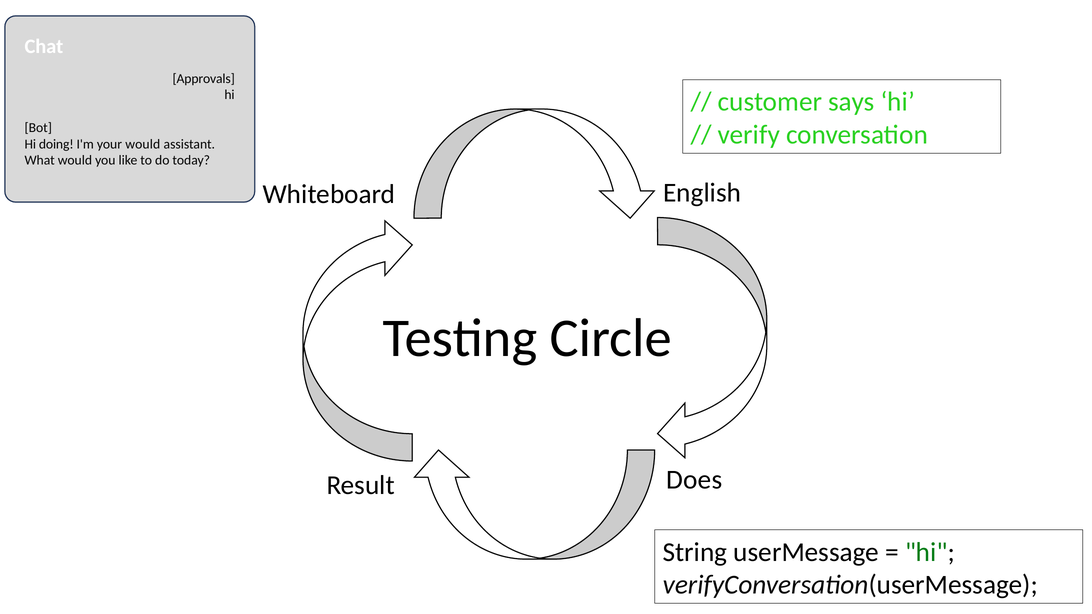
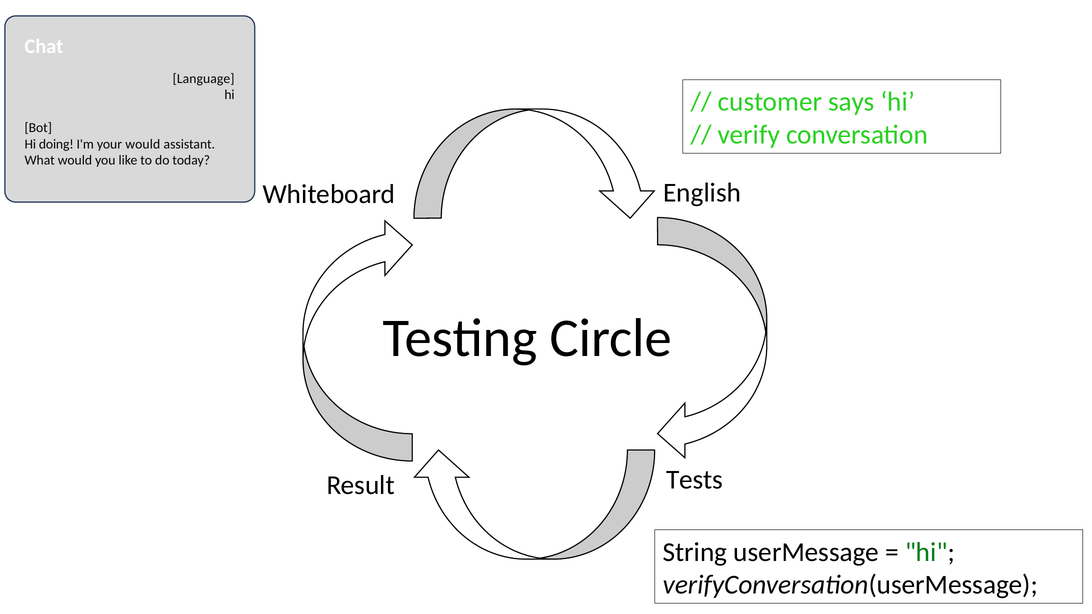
Approvals: Approvals -> Language
Does: Does -> Tests
